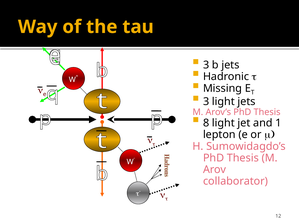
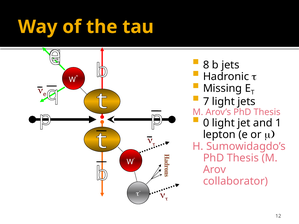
3 at (206, 65): 3 -> 8
3 at (206, 102): 3 -> 7
8: 8 -> 0
